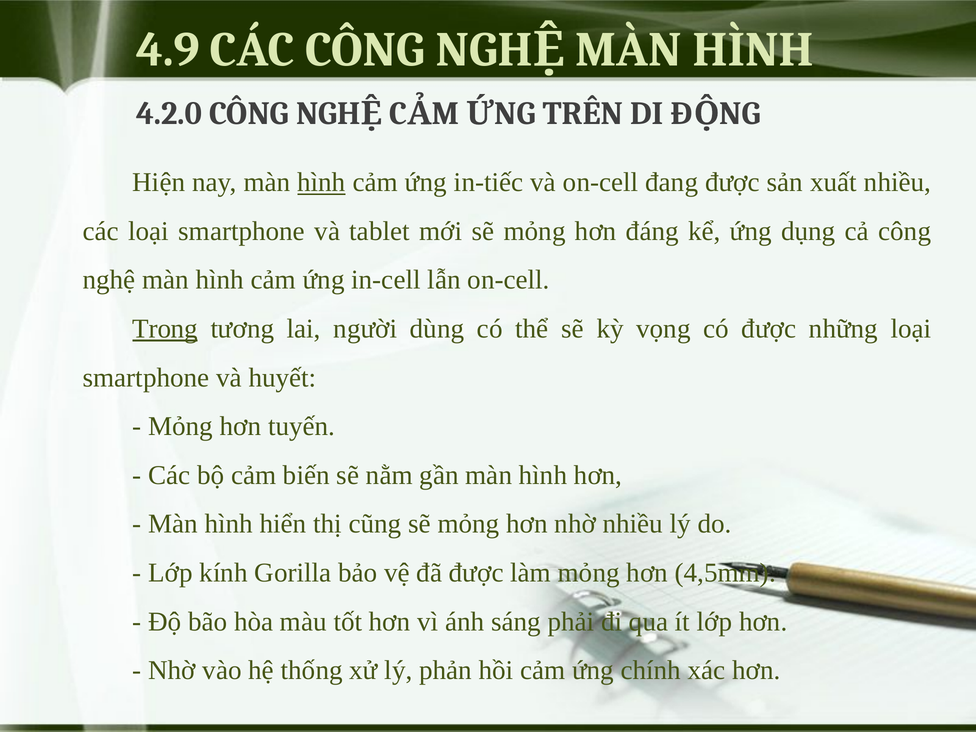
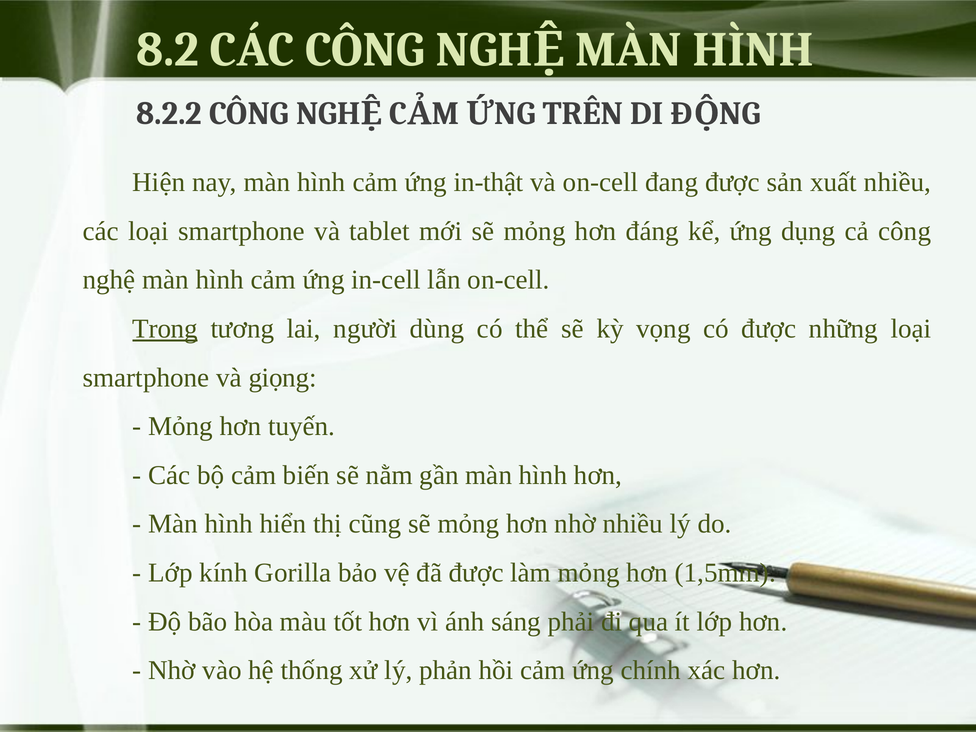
4.9: 4.9 -> 8.2
4.2.0: 4.2.0 -> 8.2.2
hình at (321, 182) underline: present -> none
in-tiếc: in-tiếc -> in-thật
huyết: huyết -> giọng
4,5mm: 4,5mm -> 1,5mm
